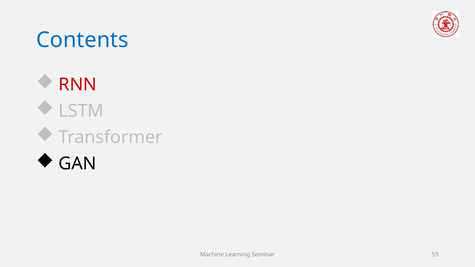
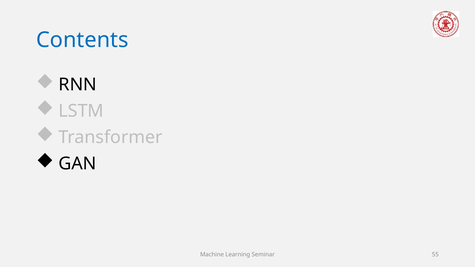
RNN colour: red -> black
